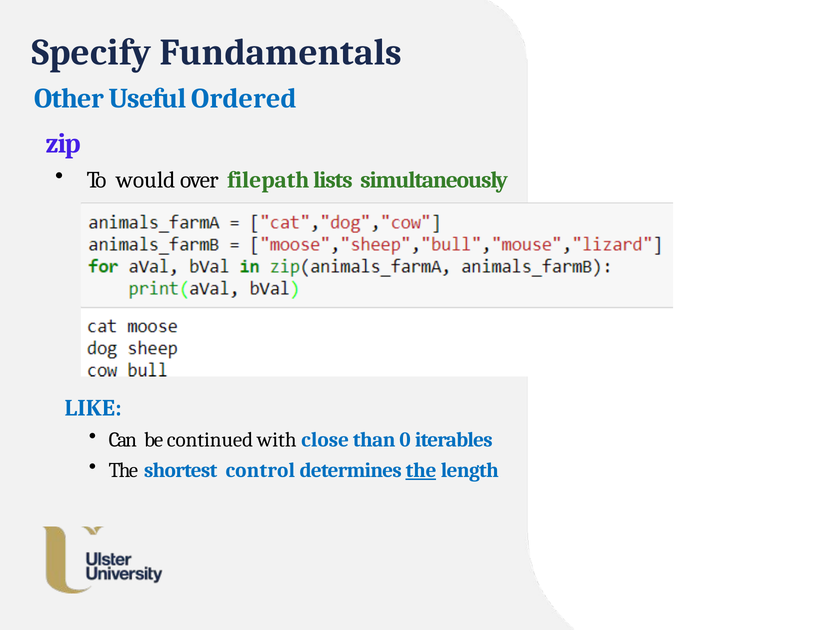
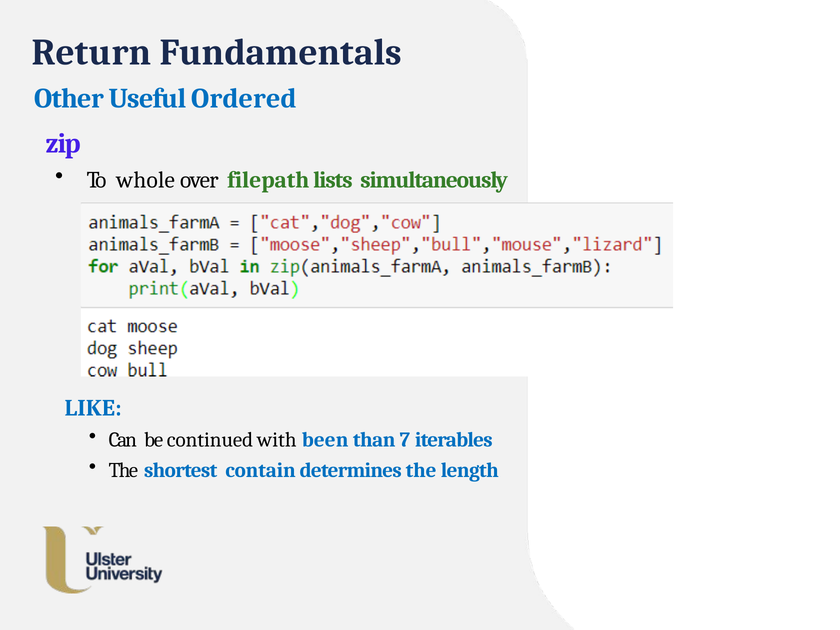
Specify: Specify -> Return
would: would -> whole
close: close -> been
0: 0 -> 7
control: control -> contain
the at (421, 470) underline: present -> none
